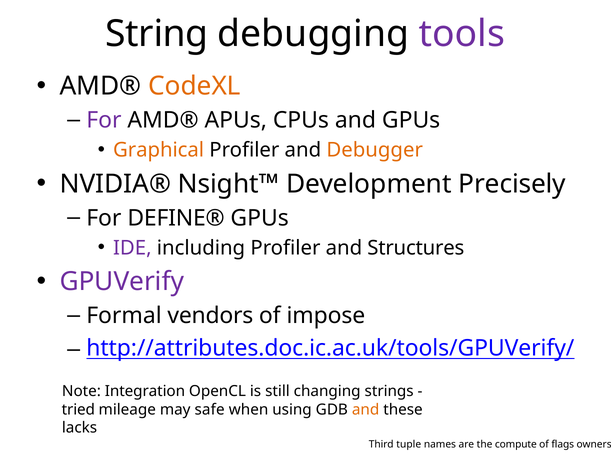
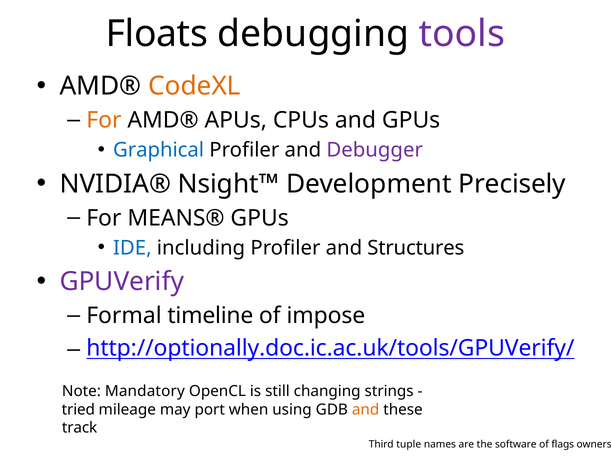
String: String -> Floats
For at (104, 120) colour: purple -> orange
Graphical colour: orange -> blue
Debugger colour: orange -> purple
DEFINE®: DEFINE® -> MEANS®
IDE colour: purple -> blue
vendors: vendors -> timeline
http://attributes.doc.ic.ac.uk/tools/GPUVerify/: http://attributes.doc.ic.ac.uk/tools/GPUVerify/ -> http://optionally.doc.ic.ac.uk/tools/GPUVerify/
Integration: Integration -> Mandatory
safe: safe -> port
lacks: lacks -> track
compute: compute -> software
